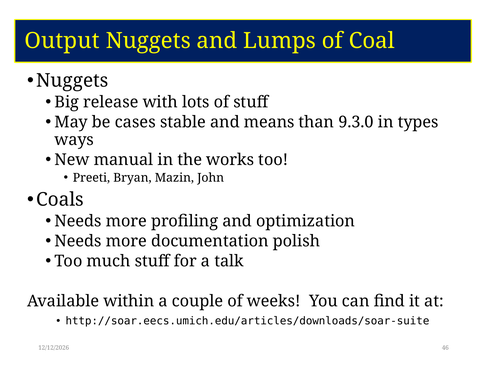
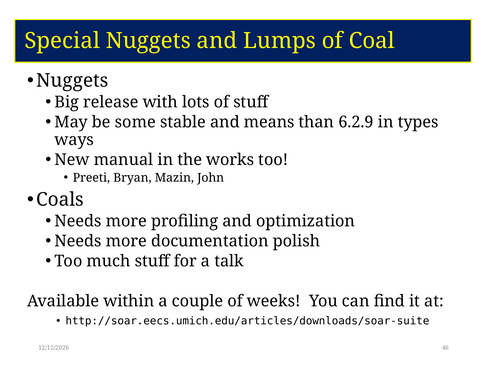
Output: Output -> Special
cases: cases -> some
9.3.0: 9.3.0 -> 6.2.9
